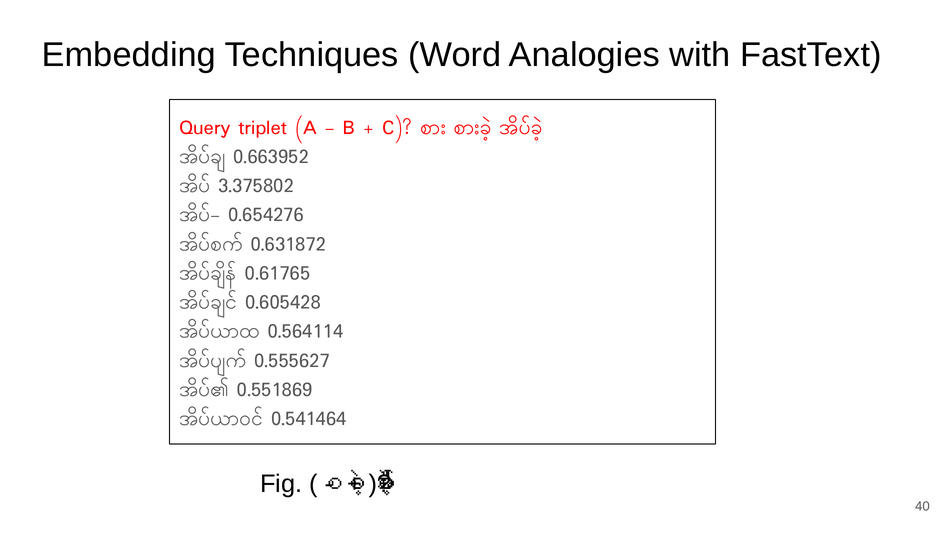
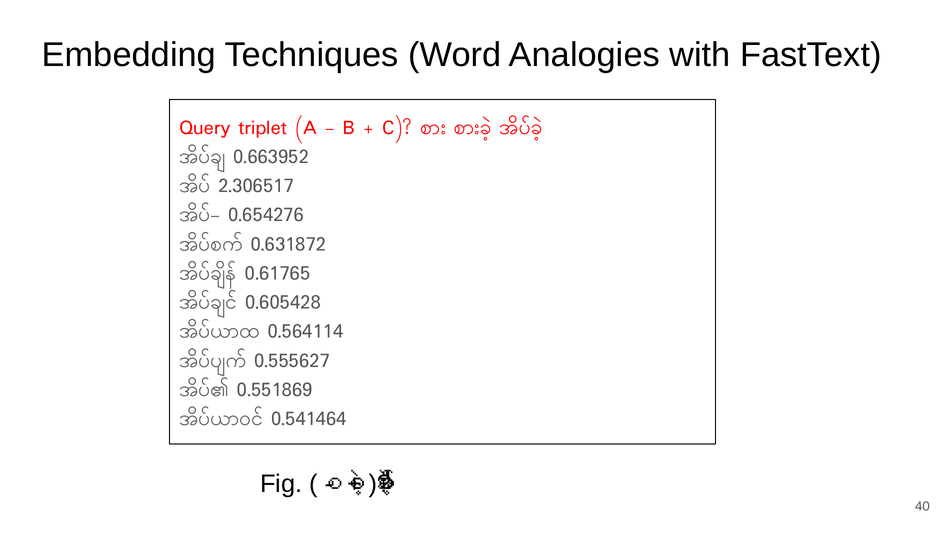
3.375802: 3.375802 -> 2.306517
